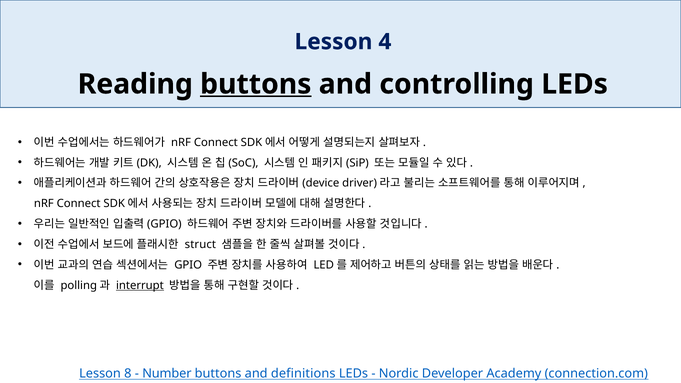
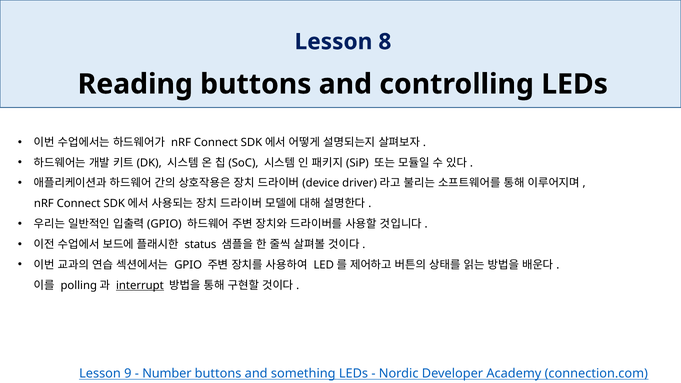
4: 4 -> 8
buttons at (256, 84) underline: present -> none
struct: struct -> status
8: 8 -> 9
definitions: definitions -> something
